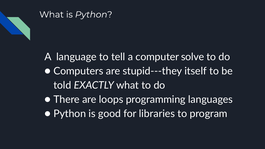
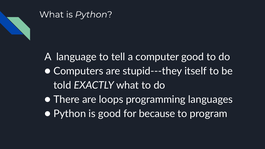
computer solve: solve -> good
libraries: libraries -> because
